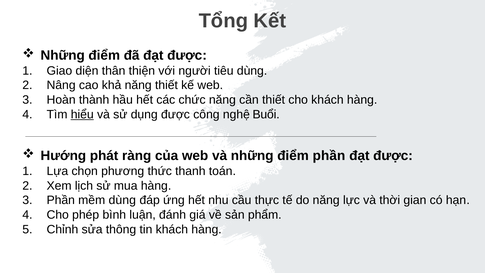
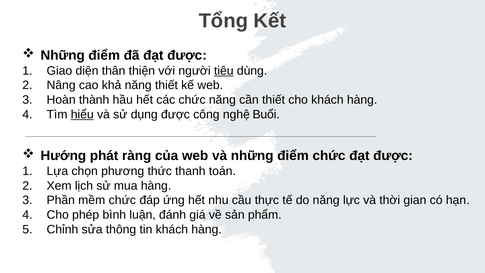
tiêu underline: none -> present
điểm phần: phần -> chức
mềm dùng: dùng -> chức
